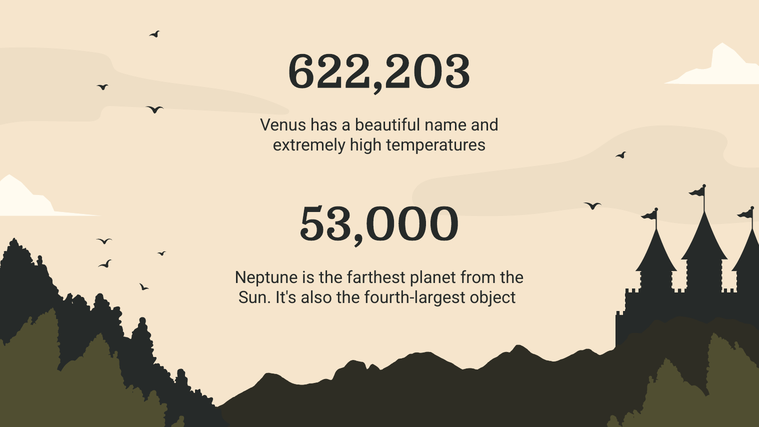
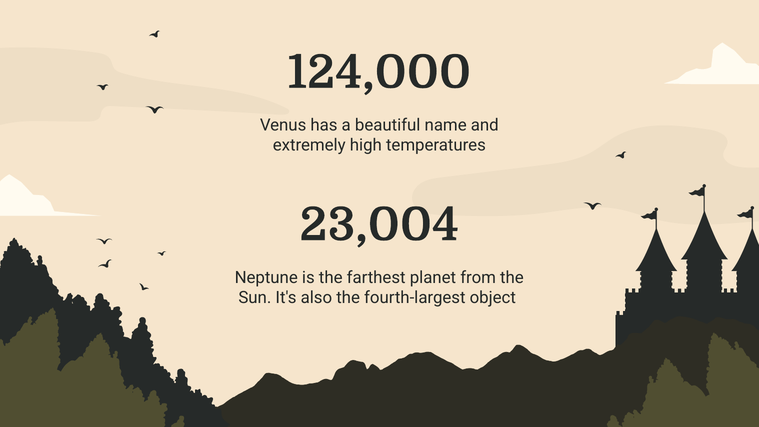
622,203: 622,203 -> 124,000
53,000: 53,000 -> 23,004
